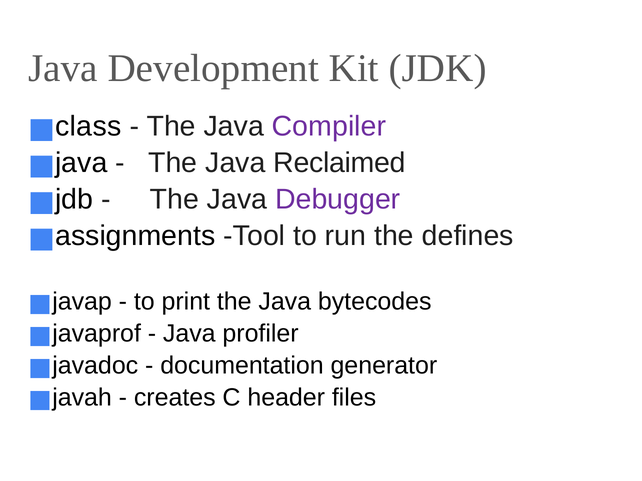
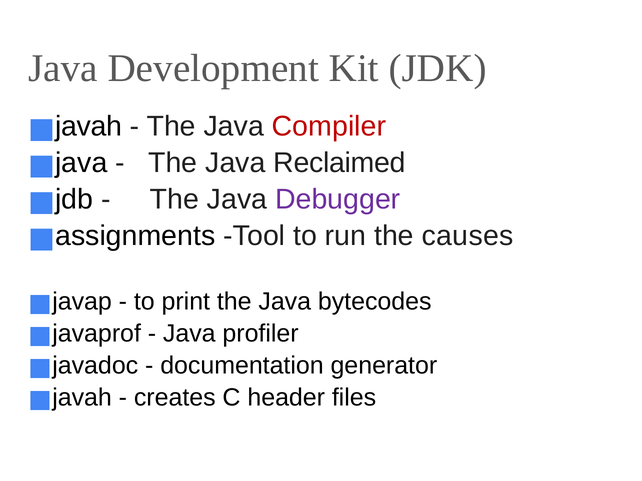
class at (88, 126): class -> javah
Compiler colour: purple -> red
defines: defines -> causes
